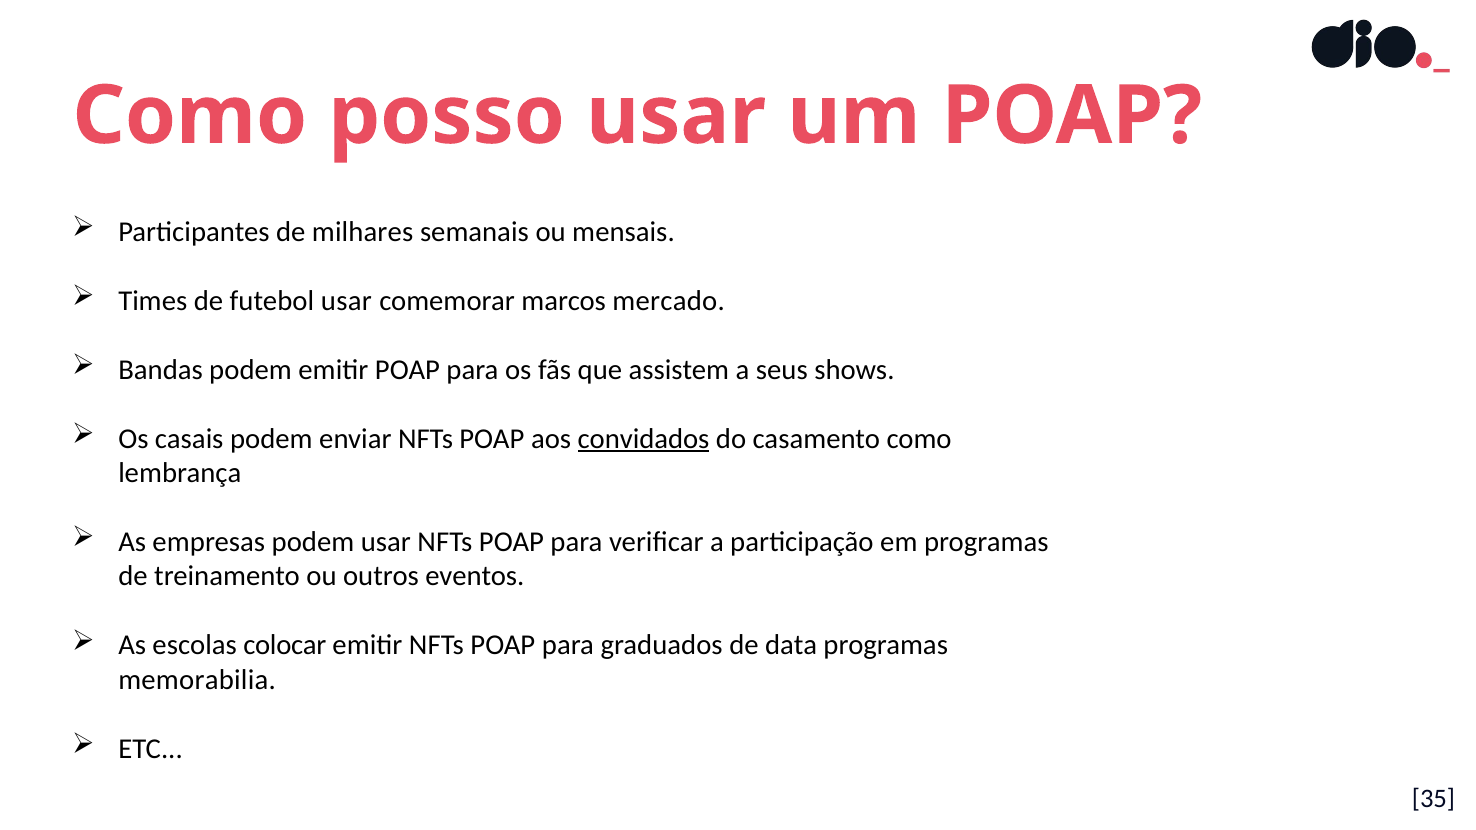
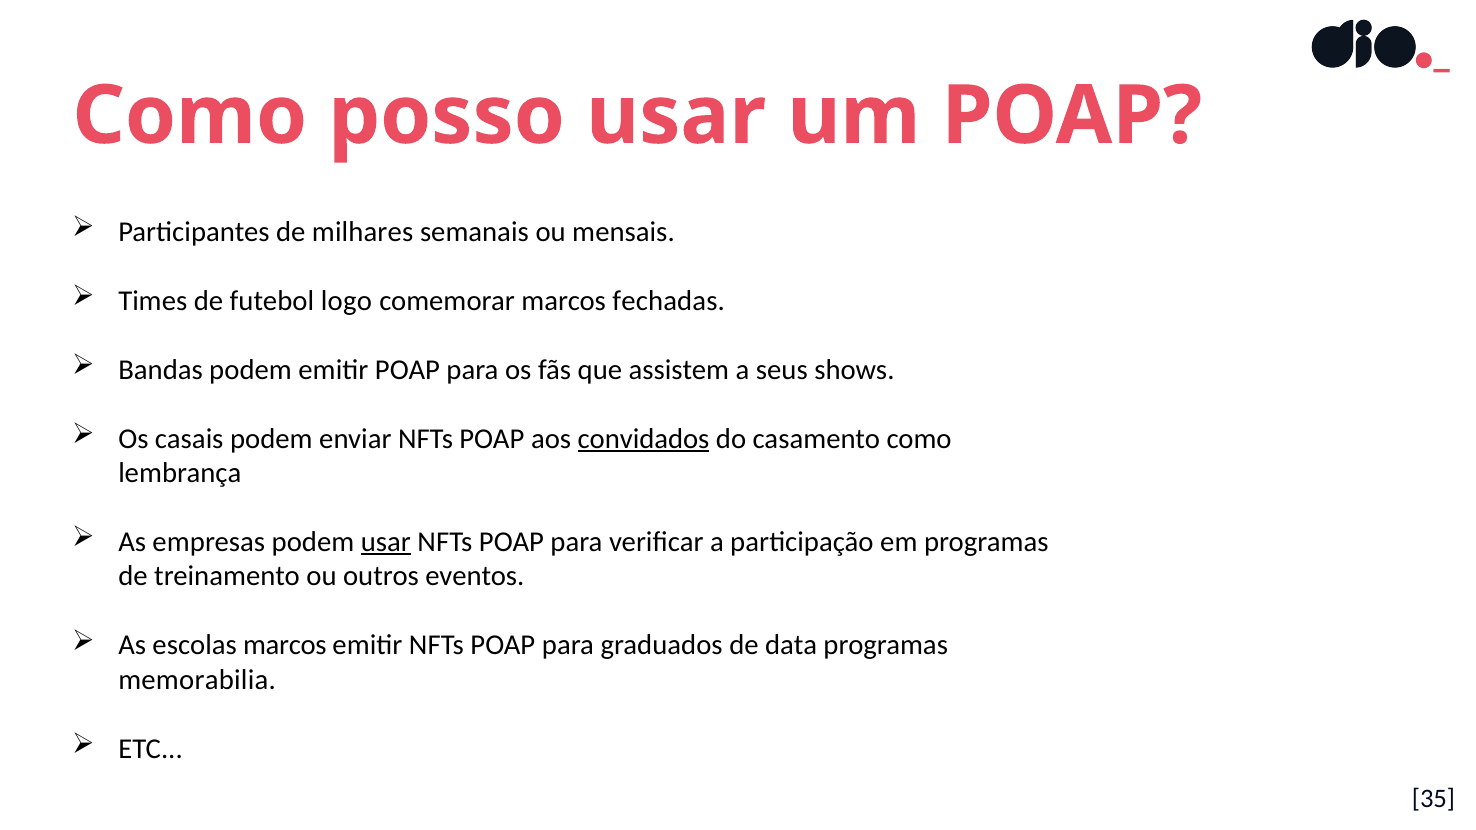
futebol usar: usar -> logo
mercado: mercado -> fechadas
usar at (386, 542) underline: none -> present
escolas colocar: colocar -> marcos
